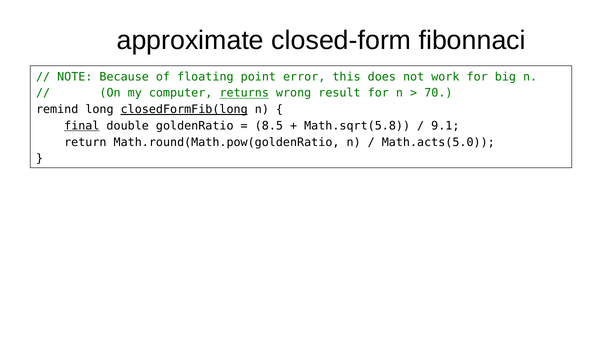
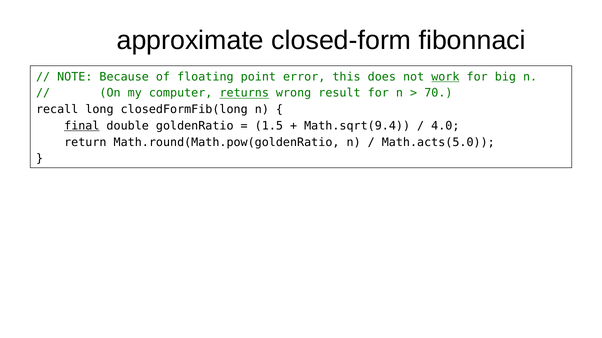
work underline: none -> present
remind: remind -> recall
closedFormFib(long underline: present -> none
8.5: 8.5 -> 1.5
Math.sqrt(5.8: Math.sqrt(5.8 -> Math.sqrt(9.4
9.1: 9.1 -> 4.0
